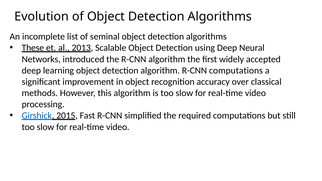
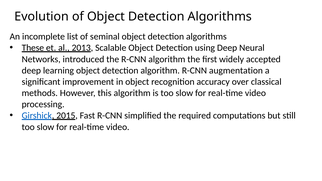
R-CNN computations: computations -> augmentation
